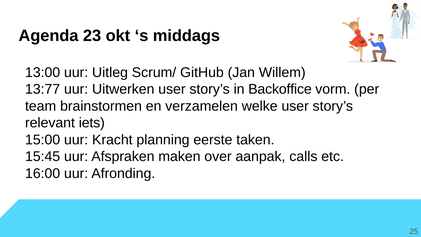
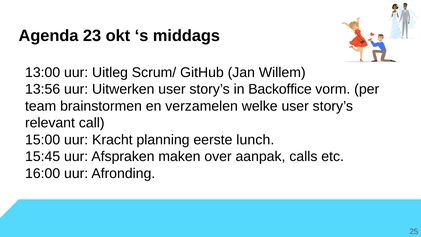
13:77: 13:77 -> 13:56
iets: iets -> call
taken: taken -> lunch
